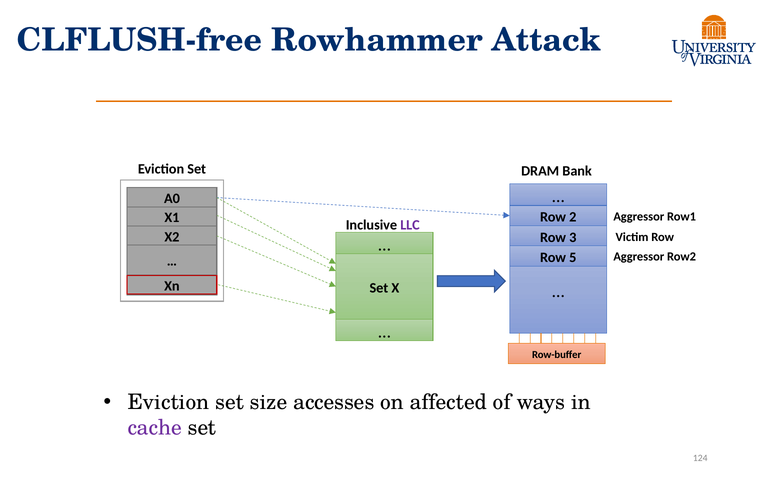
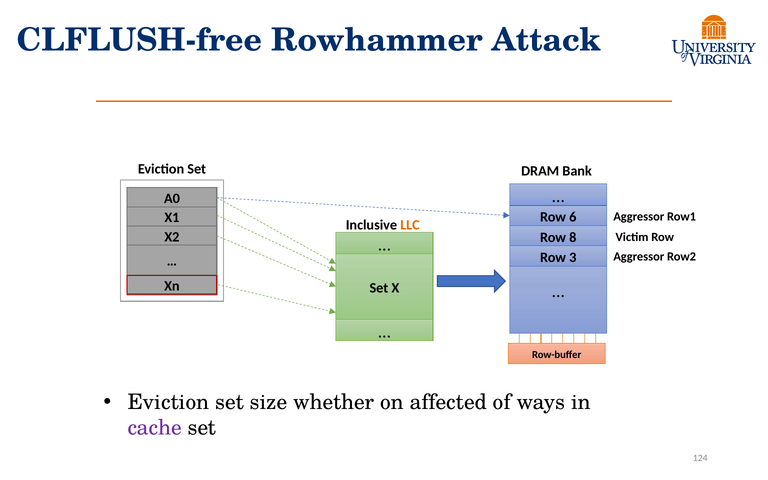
2: 2 -> 6
LLC colour: purple -> orange
3: 3 -> 8
5: 5 -> 3
accesses: accesses -> whether
